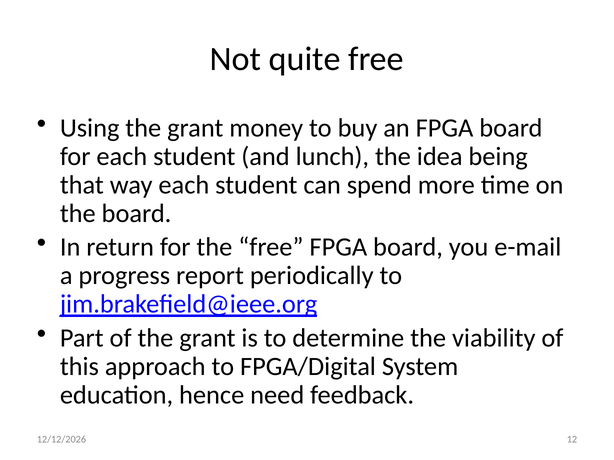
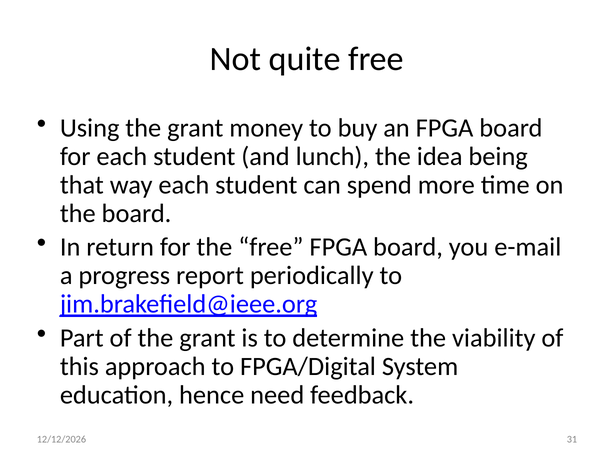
12: 12 -> 31
